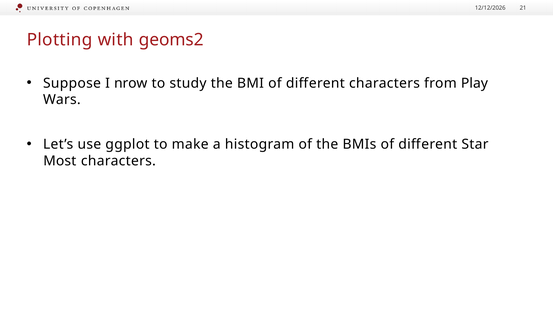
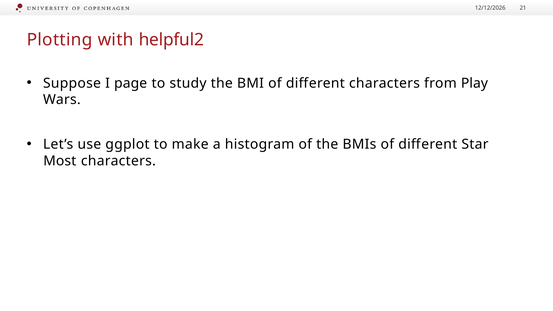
geoms2: geoms2 -> helpful2
nrow: nrow -> page
